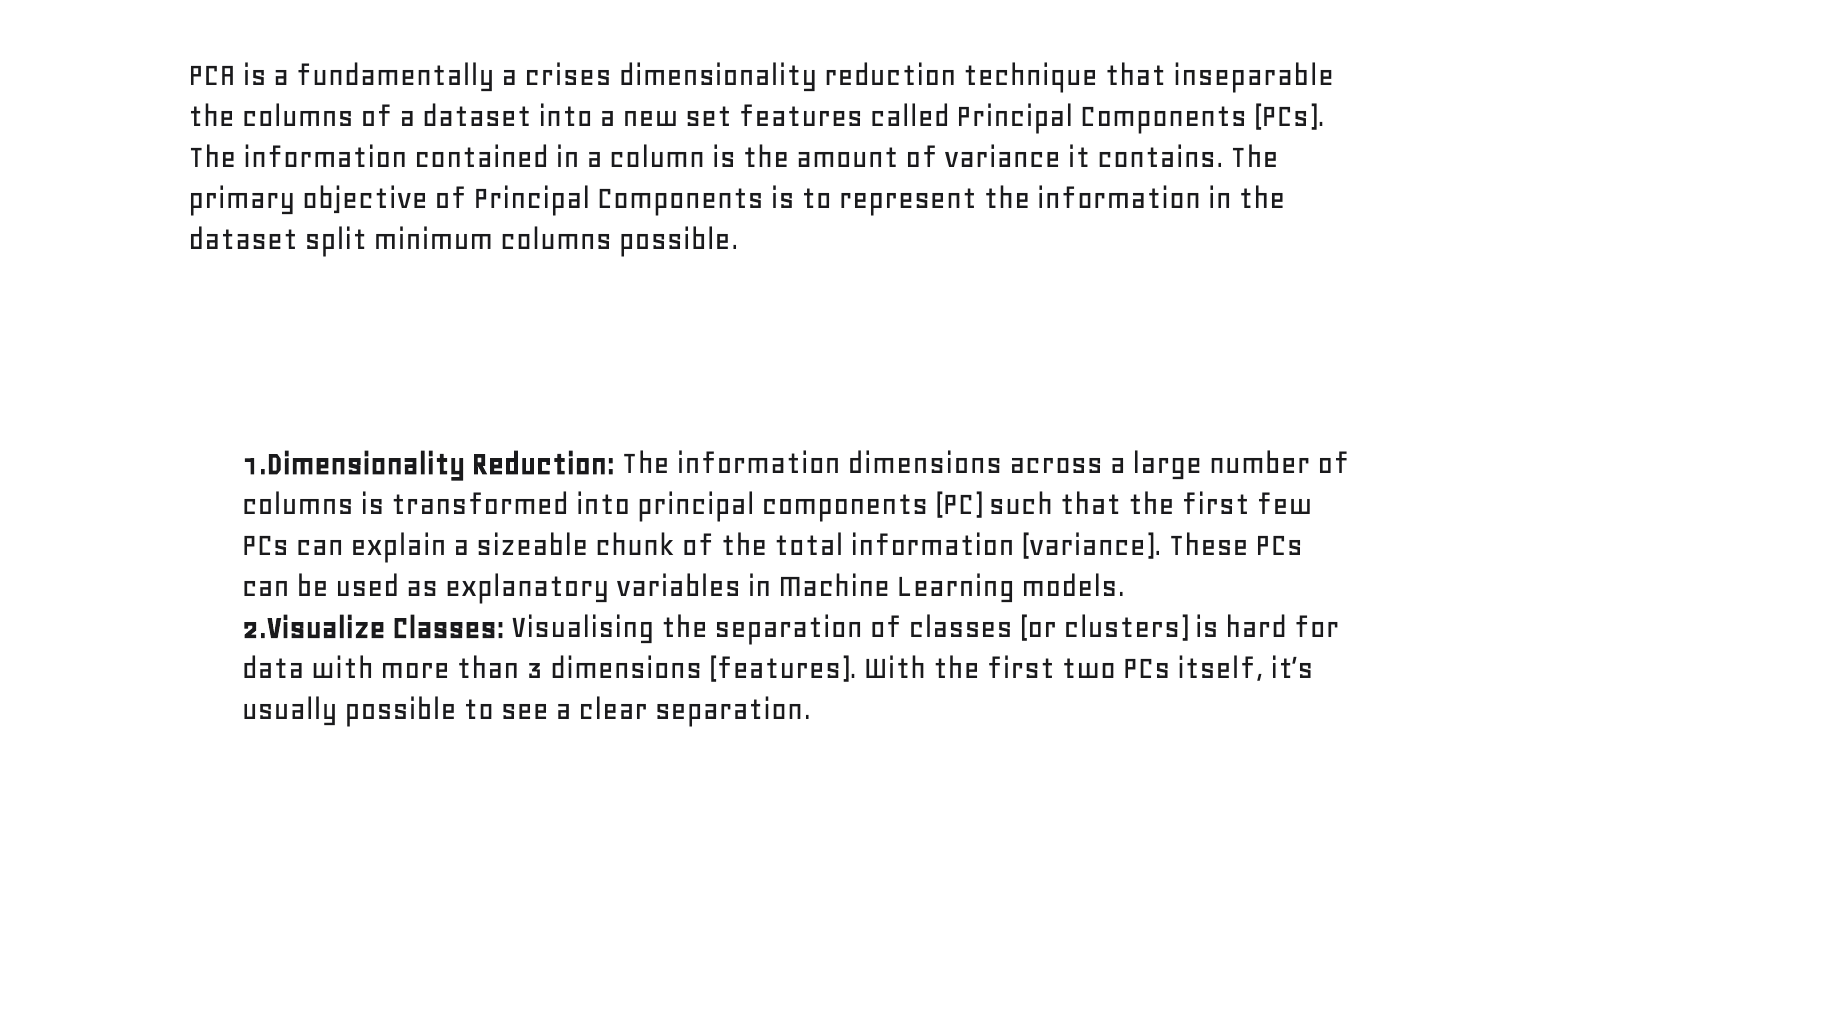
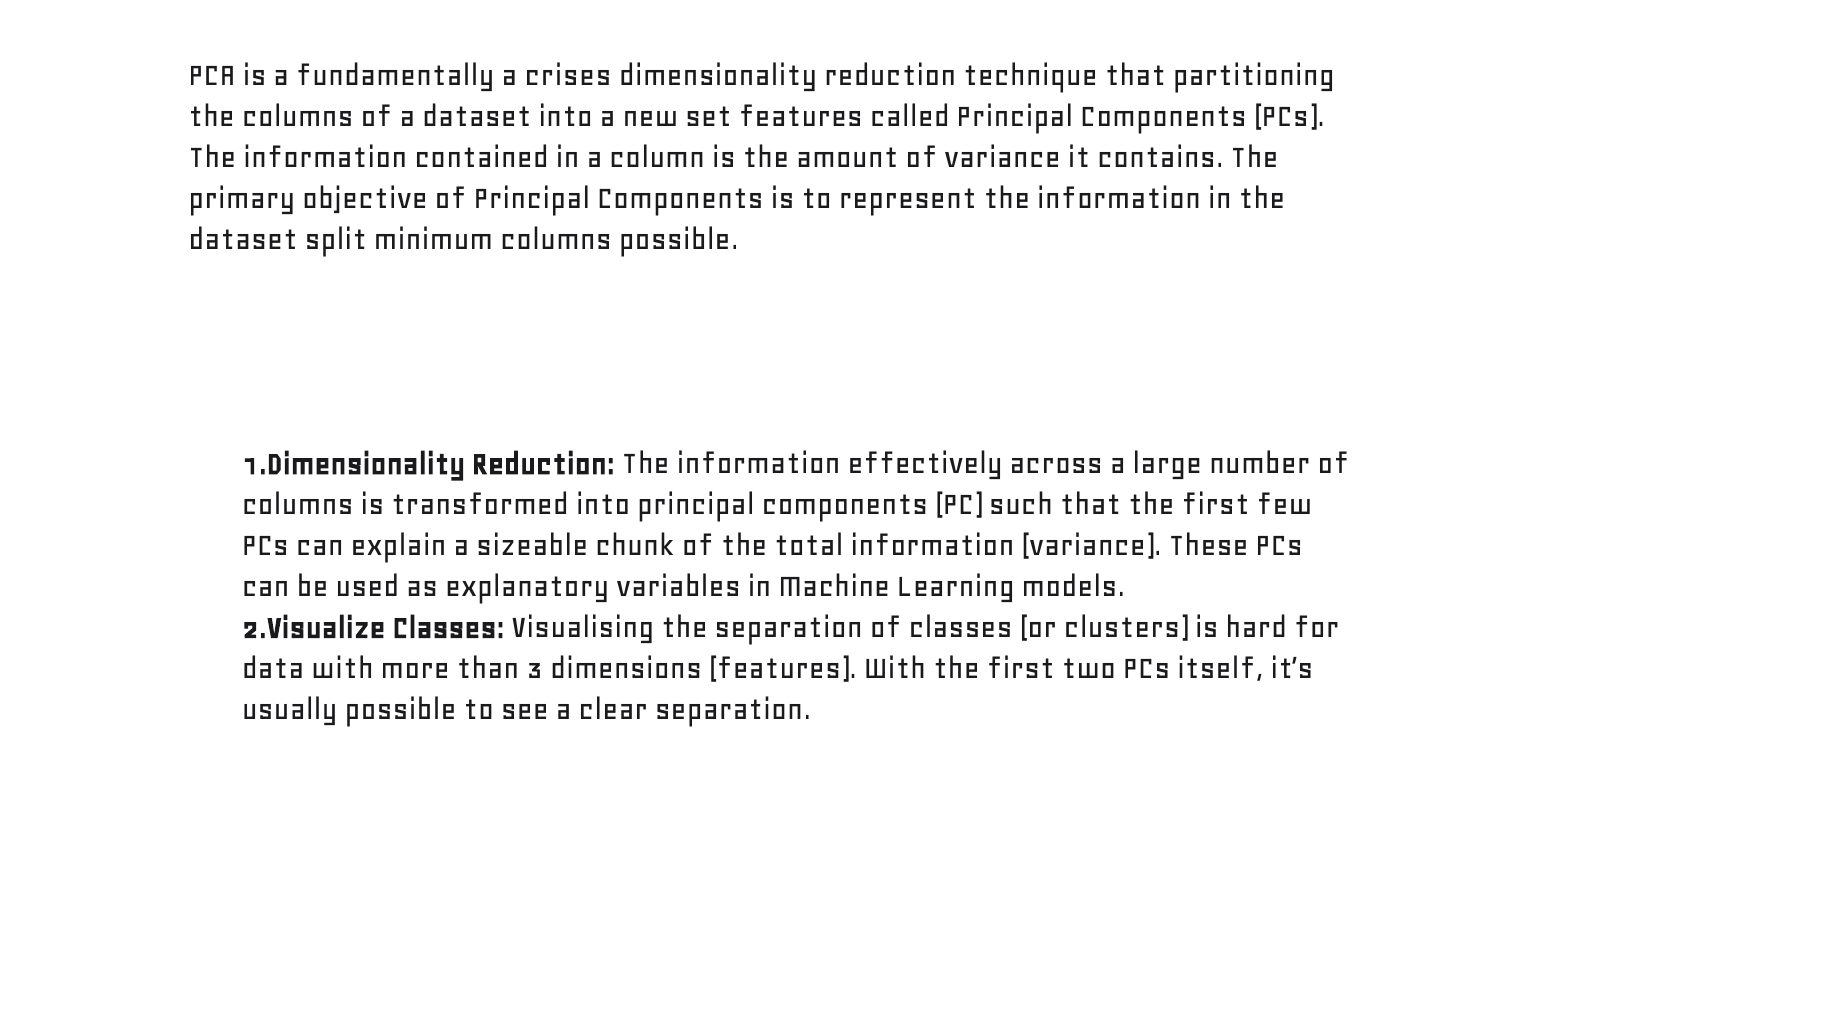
inseparable: inseparable -> partitioning
information dimensions: dimensions -> effectively
